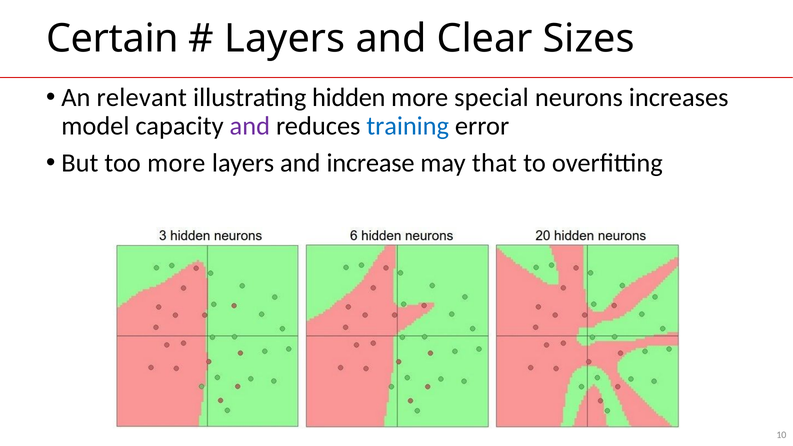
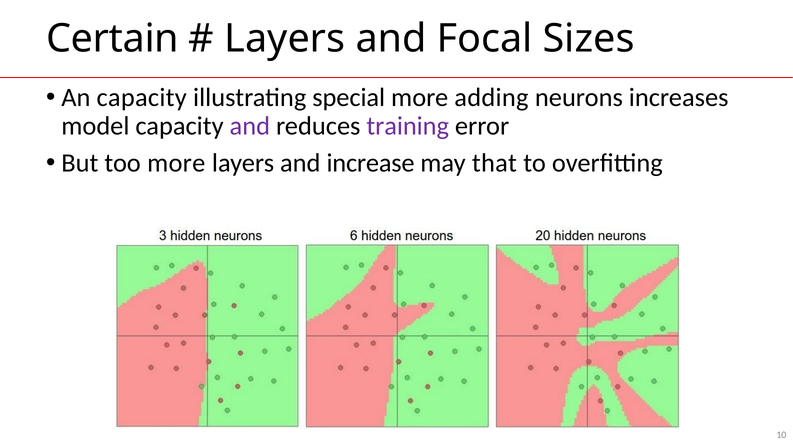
Clear: Clear -> Focal
An relevant: relevant -> capacity
hidden: hidden -> special
special: special -> adding
training colour: blue -> purple
